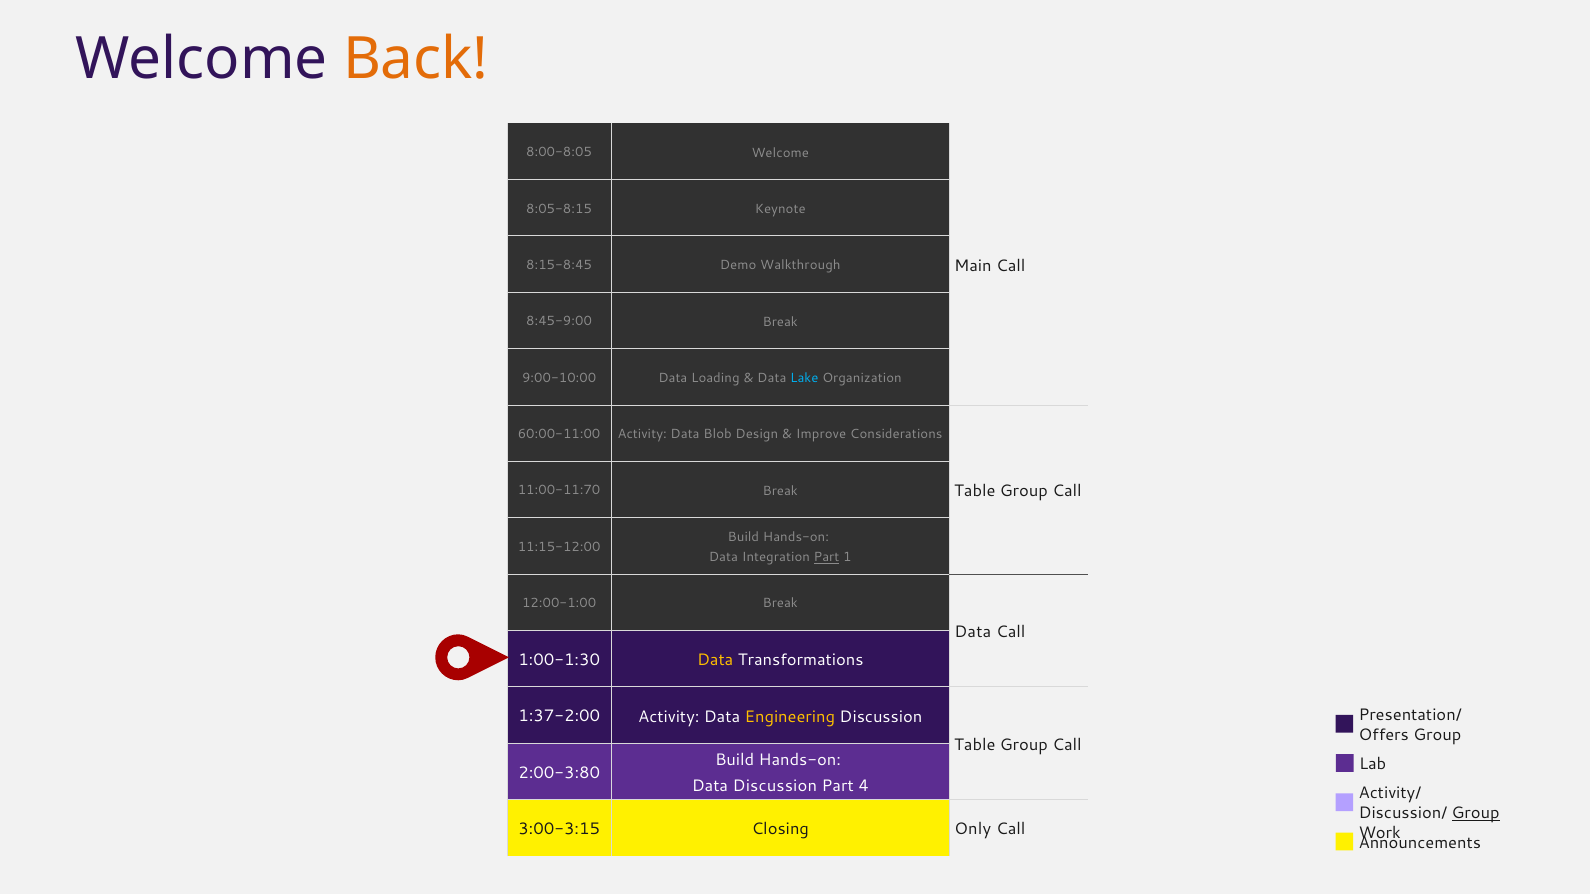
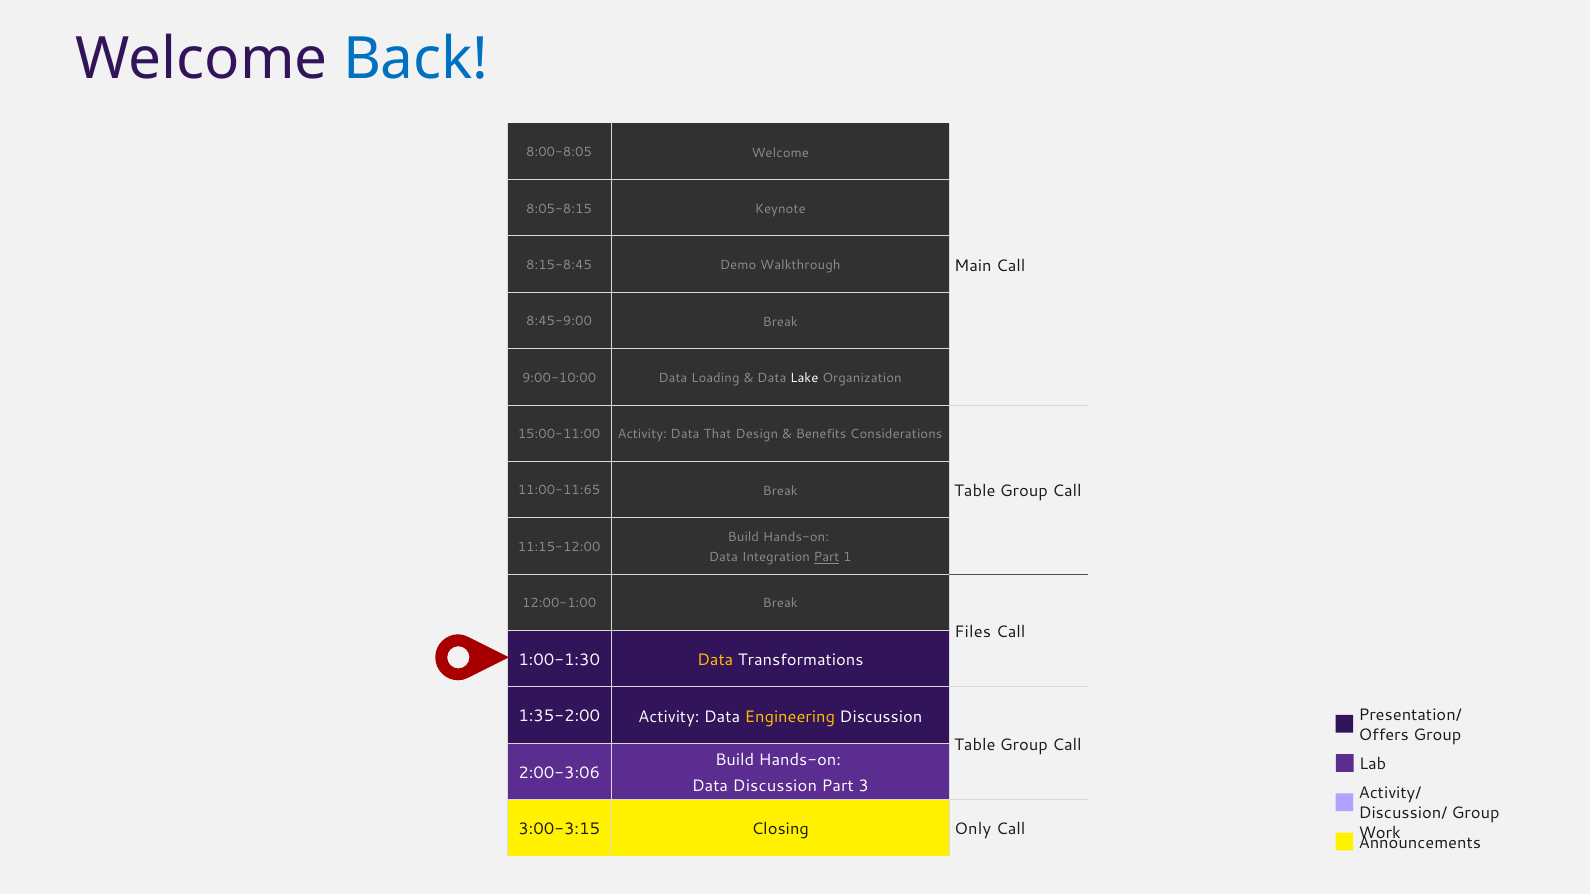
Back colour: orange -> blue
Lake colour: light blue -> white
60:00-11:00: 60:00-11:00 -> 15:00-11:00
Blob: Blob -> That
Improve: Improve -> Benefits
11:00-11:70: 11:00-11:70 -> 11:00-11:65
Data at (973, 632): Data -> Files
1:37-2:00: 1:37-2:00 -> 1:35-2:00
2:00-3:80: 2:00-3:80 -> 2:00-3:06
4: 4 -> 3
Group at (1476, 814) underline: present -> none
